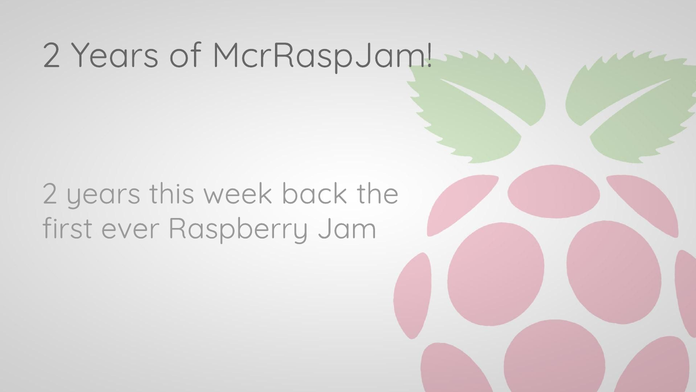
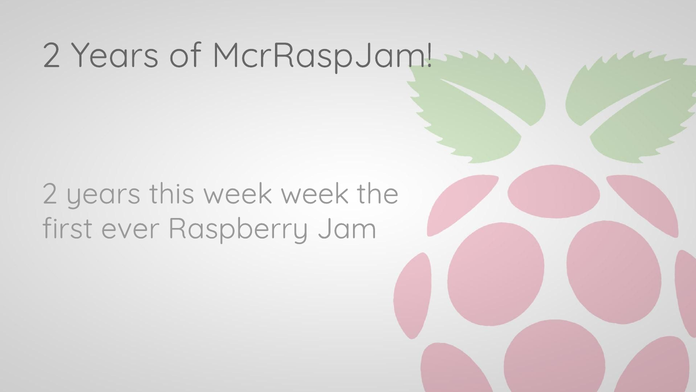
week back: back -> week
